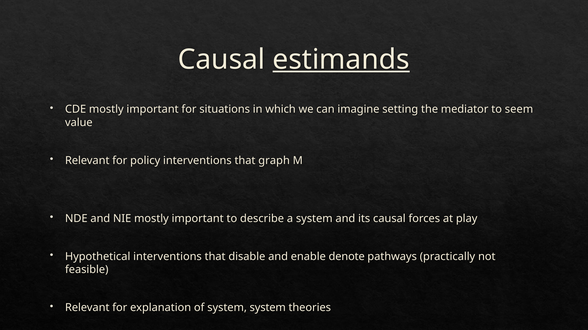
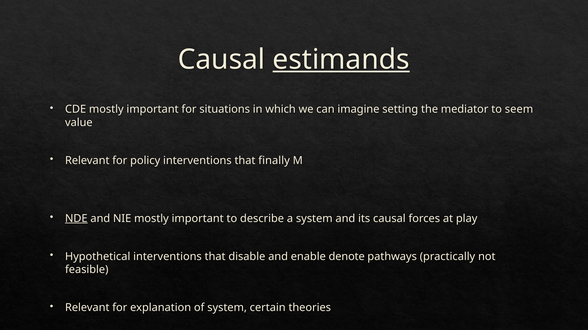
graph: graph -> finally
NDE underline: none -> present
system system: system -> certain
